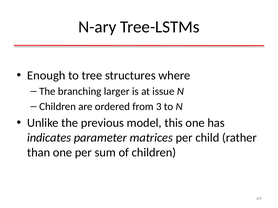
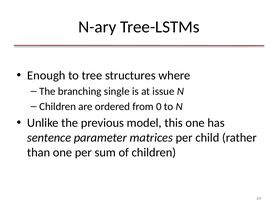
larger: larger -> single
3: 3 -> 0
indicates: indicates -> sentence
